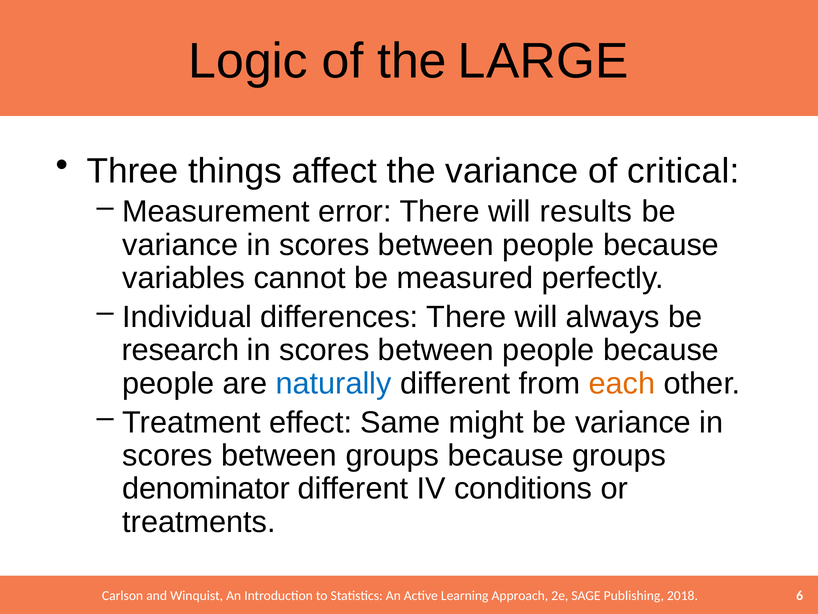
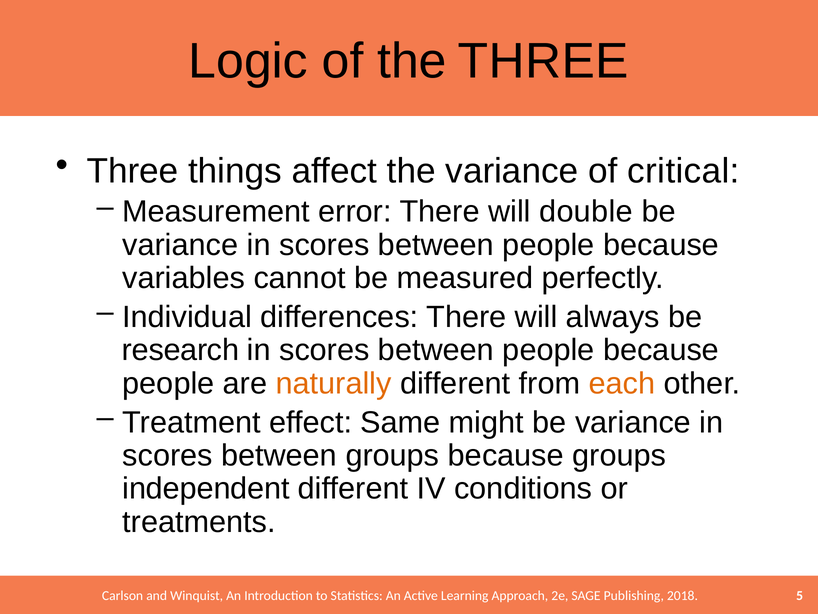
the LARGE: LARGE -> THREE
results: results -> double
naturally colour: blue -> orange
denominator: denominator -> independent
6: 6 -> 5
